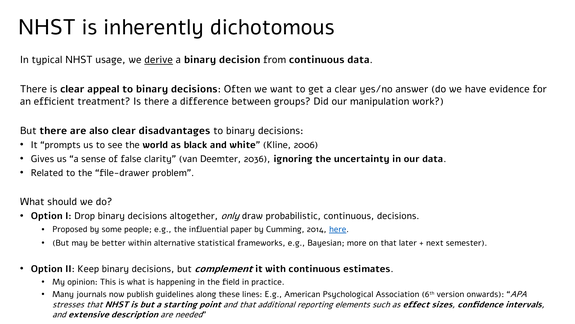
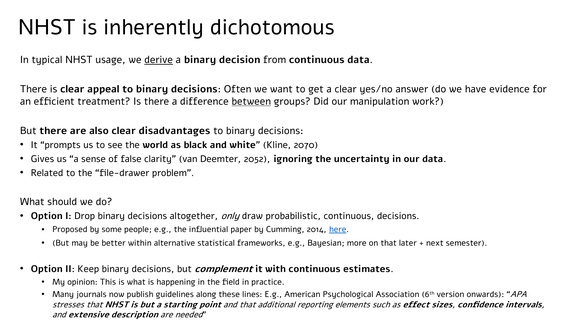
between underline: none -> present
2006: 2006 -> 2070
2036: 2036 -> 2052
